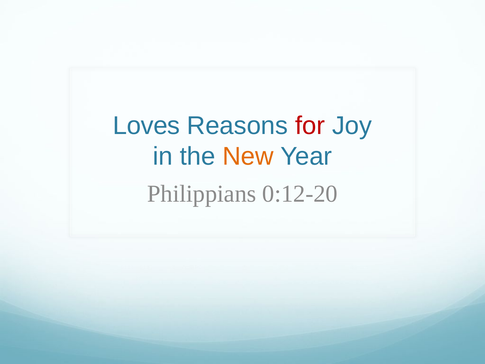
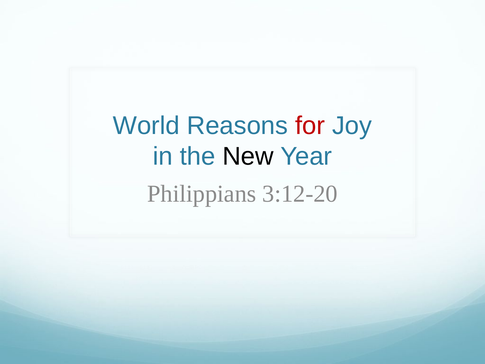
Loves: Loves -> World
New colour: orange -> black
0:12-20: 0:12-20 -> 3:12-20
